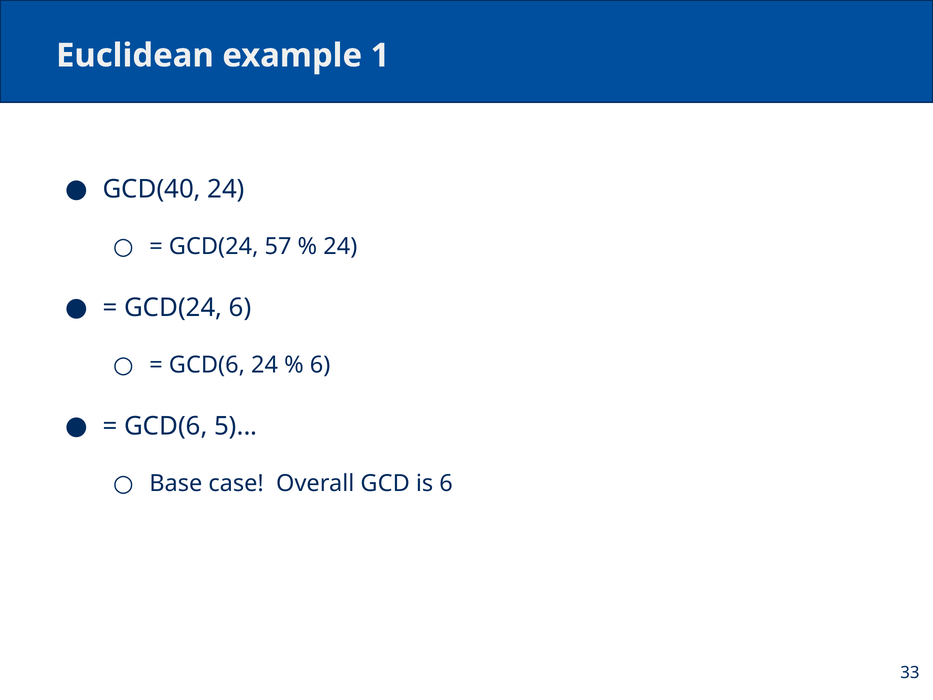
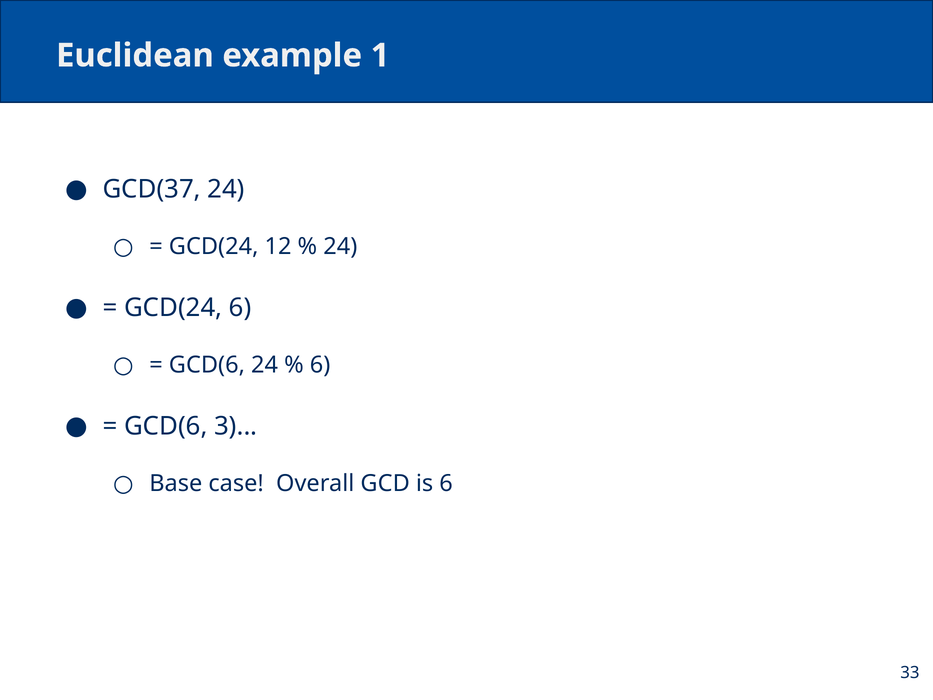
GCD(40: GCD(40 -> GCD(37
57: 57 -> 12
5: 5 -> 3
